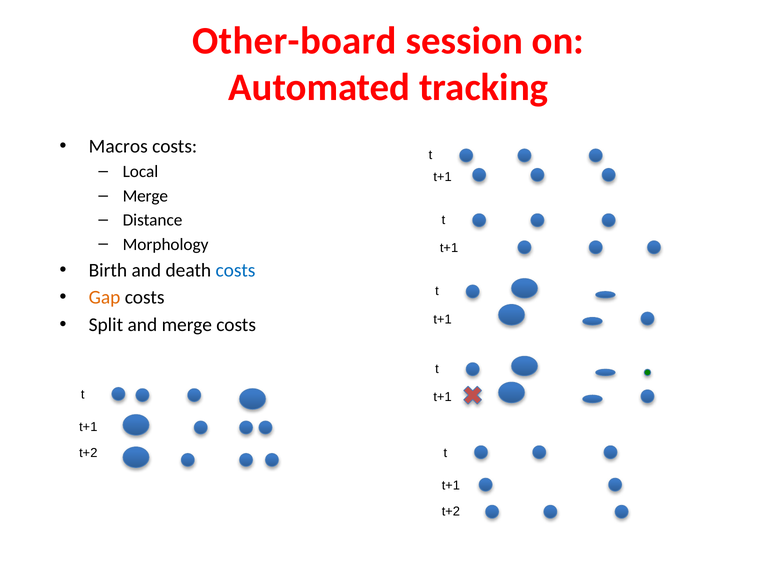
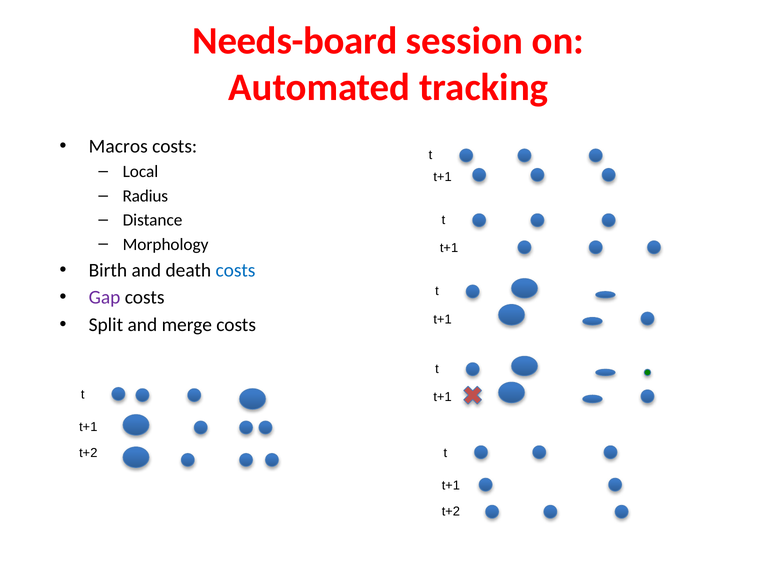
Other-board: Other-board -> Needs-board
Merge at (145, 196): Merge -> Radius
Gap colour: orange -> purple
